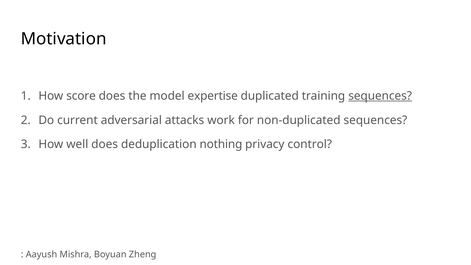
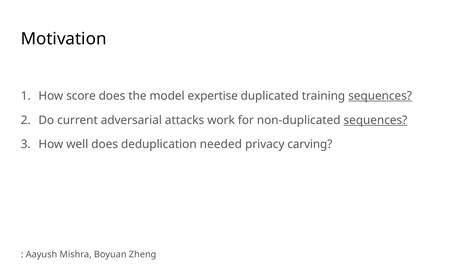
sequences at (375, 120) underline: none -> present
nothing: nothing -> needed
control: control -> carving
